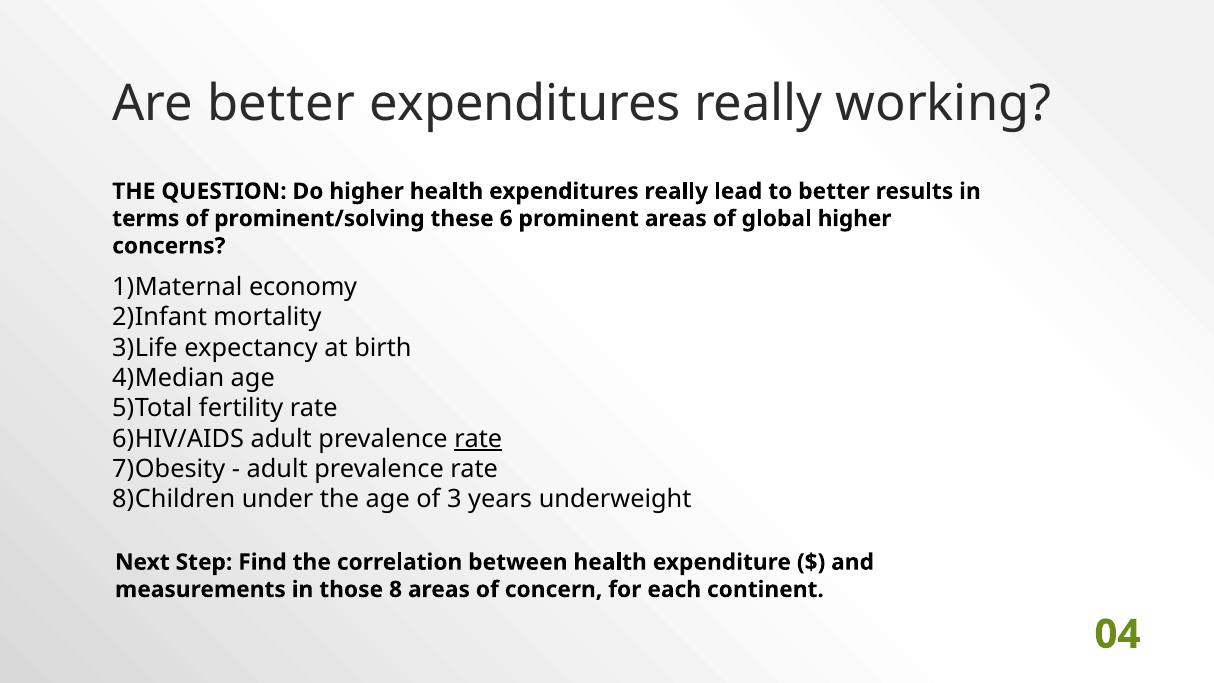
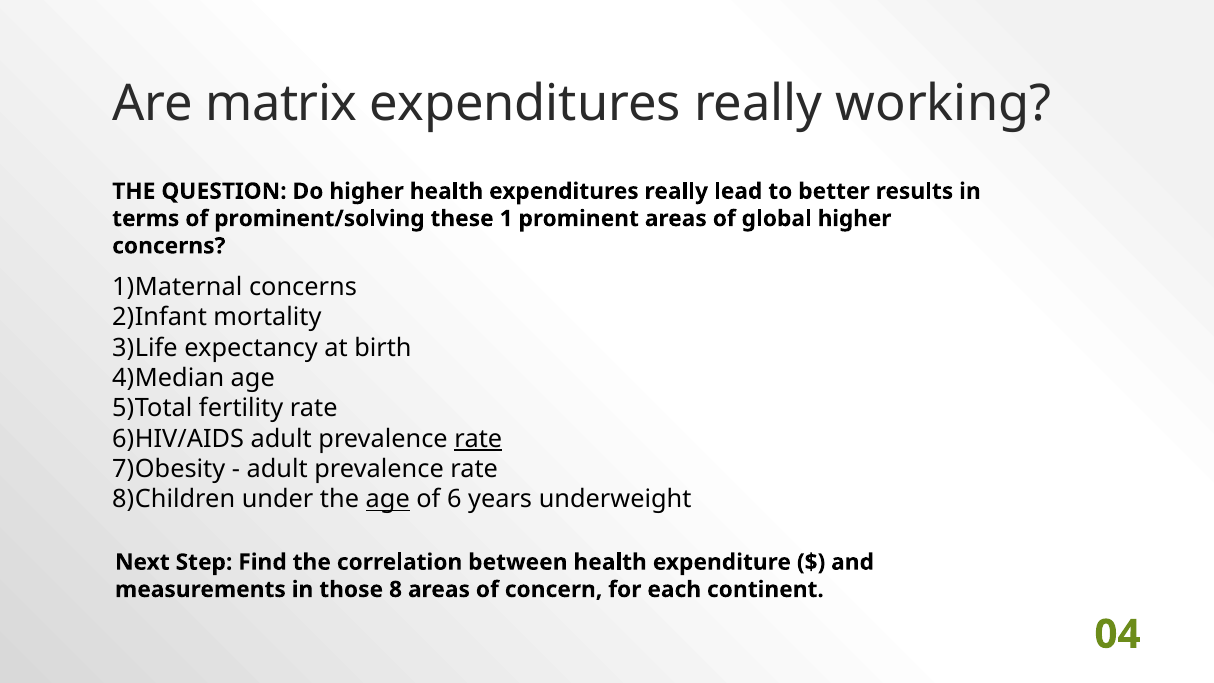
Are better: better -> matrix
6: 6 -> 1
economy at (303, 287): economy -> concerns
age at (388, 500) underline: none -> present
3: 3 -> 6
